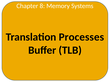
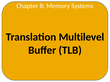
Processes: Processes -> Multilevel
